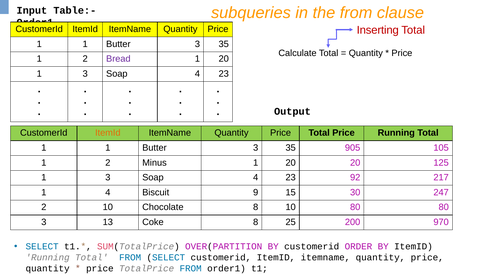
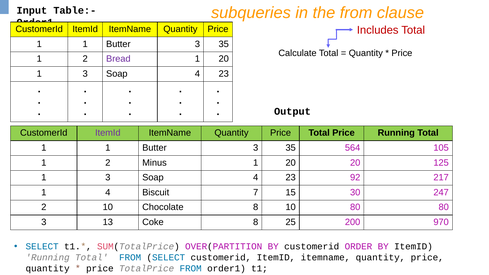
Inserting: Inserting -> Includes
ItemId at (108, 133) colour: orange -> purple
905: 905 -> 564
9: 9 -> 7
